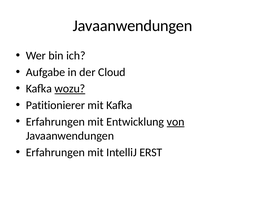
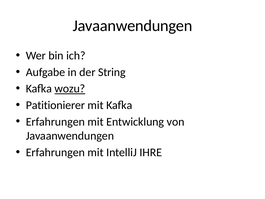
Cloud: Cloud -> String
von underline: present -> none
ERST: ERST -> IHRE
